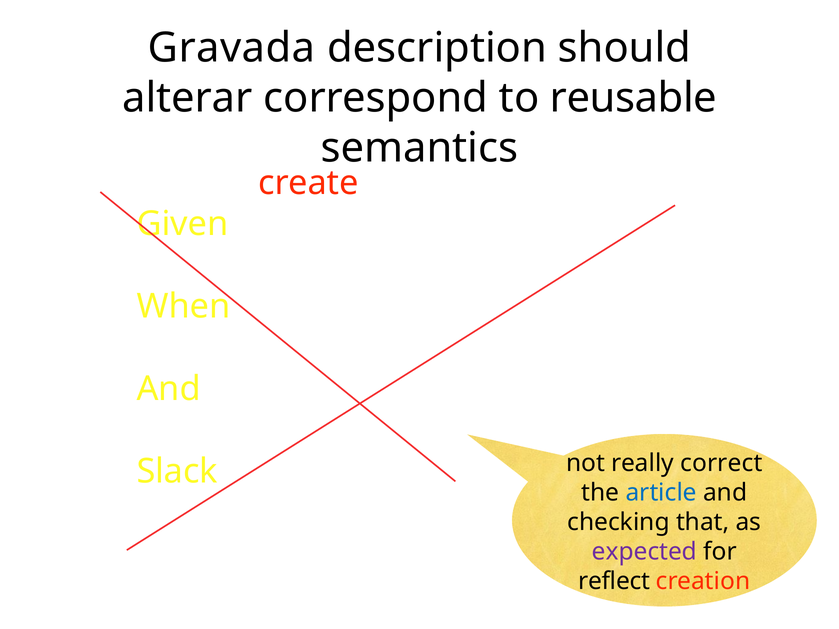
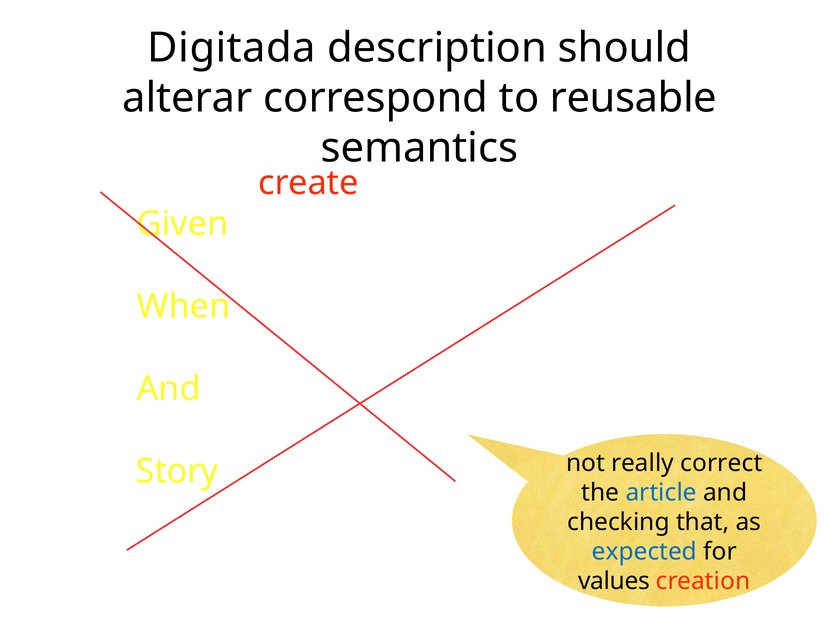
Gravada: Gravada -> Digitada
Slack: Slack -> Story
expected colour: purple -> blue
reflect: reflect -> values
